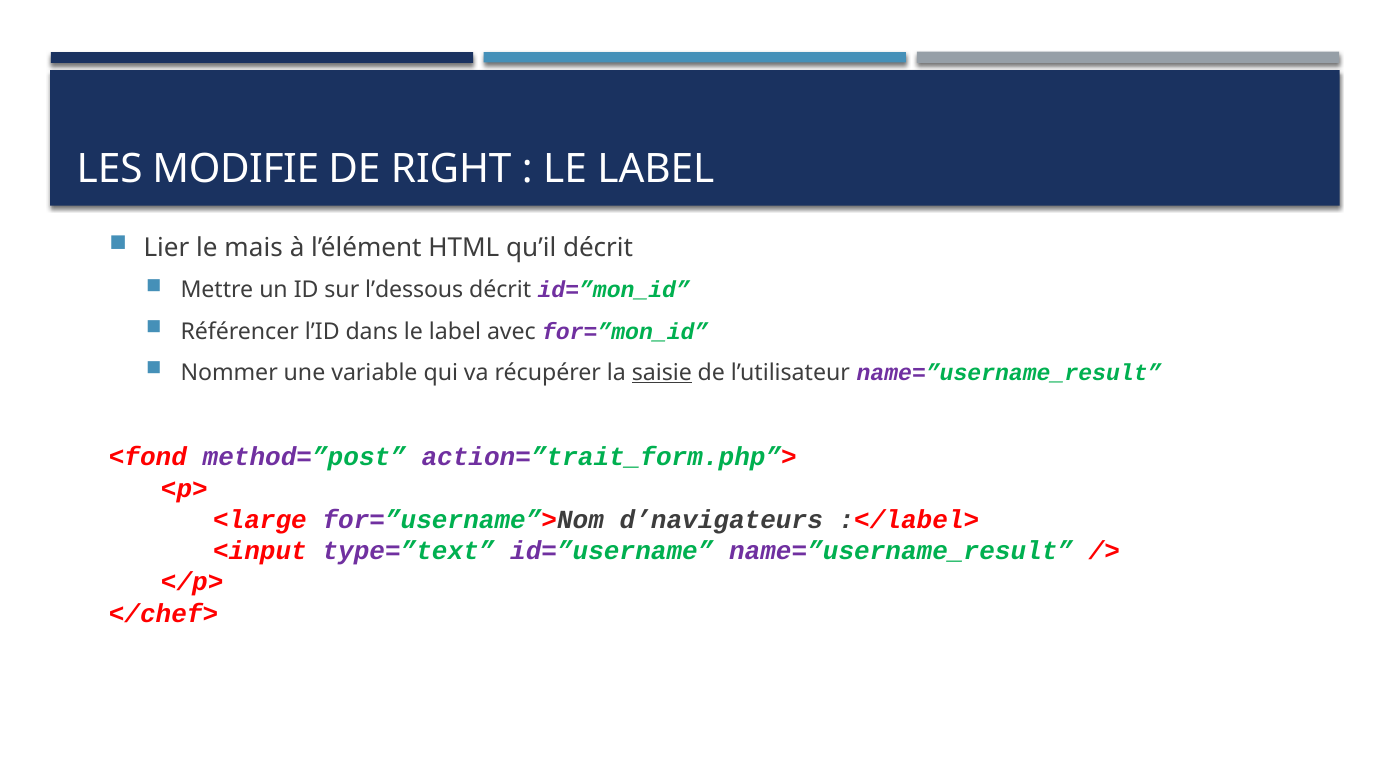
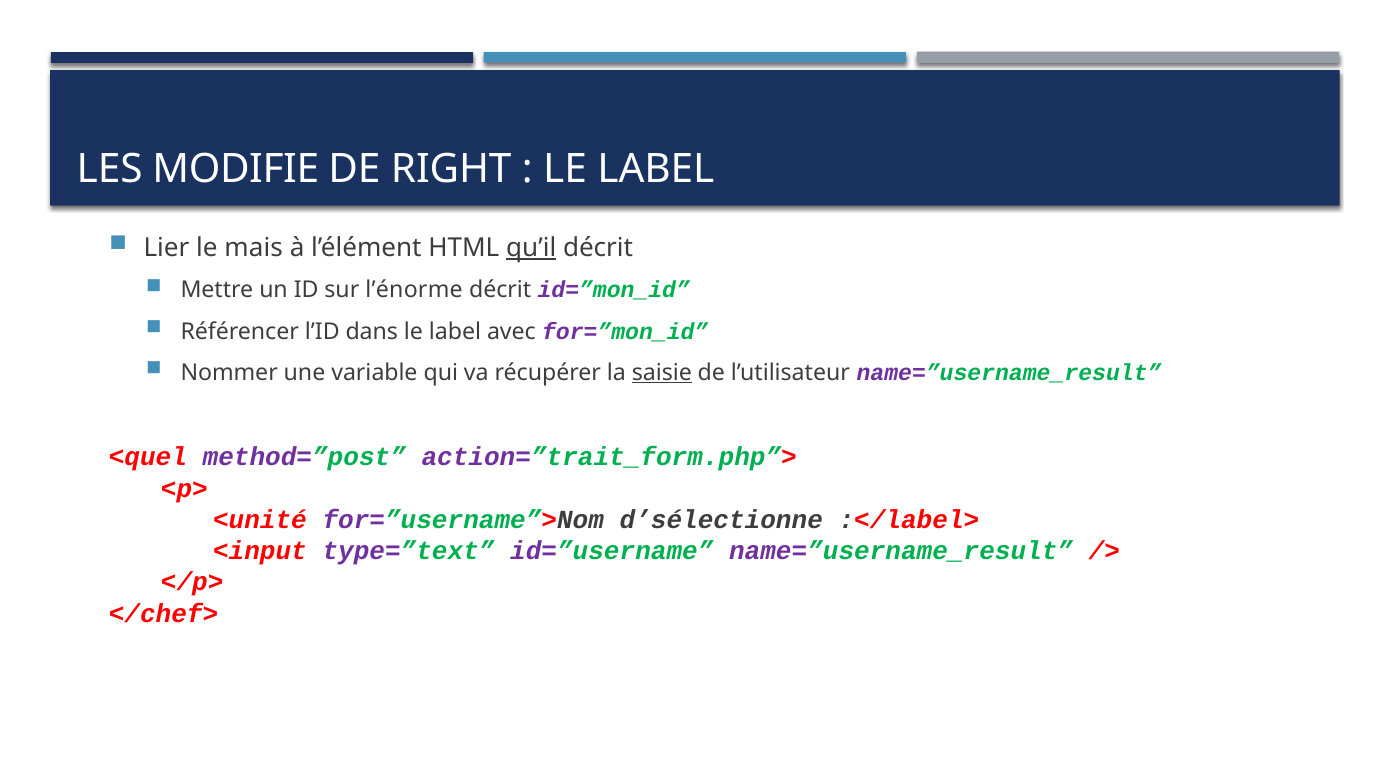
qu’il underline: none -> present
l’dessous: l’dessous -> l’énorme
<fond: <fond -> <quel
<large: <large -> <unité
d’navigateurs: d’navigateurs -> d’sélectionne
